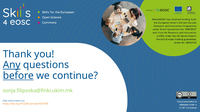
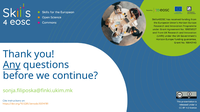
before underline: present -> none
